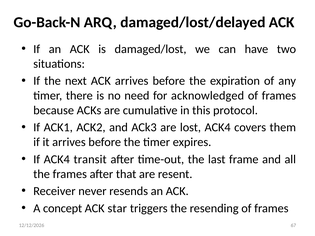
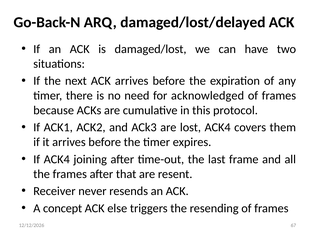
transit: transit -> joining
star: star -> else
